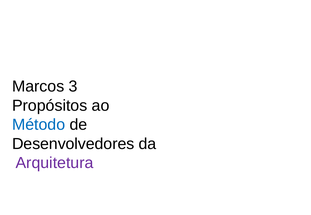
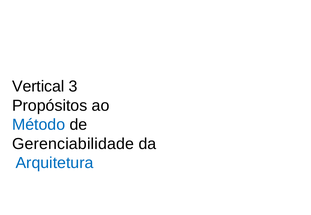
Marcos: Marcos -> Vertical
Desenvolvedores: Desenvolvedores -> Gerenciabilidade
Arquitetura colour: purple -> blue
